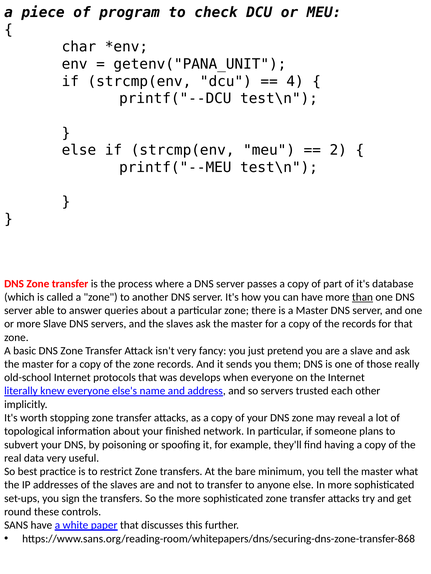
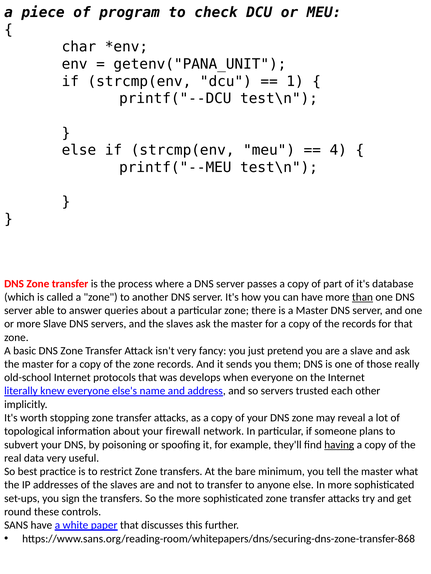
4: 4 -> 1
2: 2 -> 4
finished: finished -> firewall
having underline: none -> present
